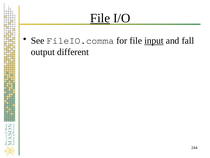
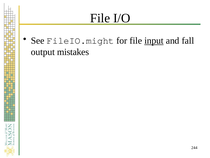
File at (100, 18) underline: present -> none
FileIO.comma: FileIO.comma -> FileIO.might
different: different -> mistakes
